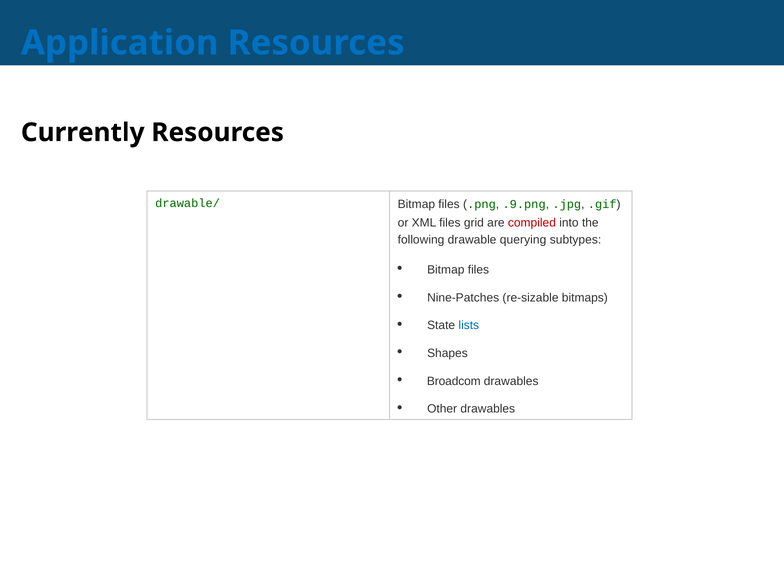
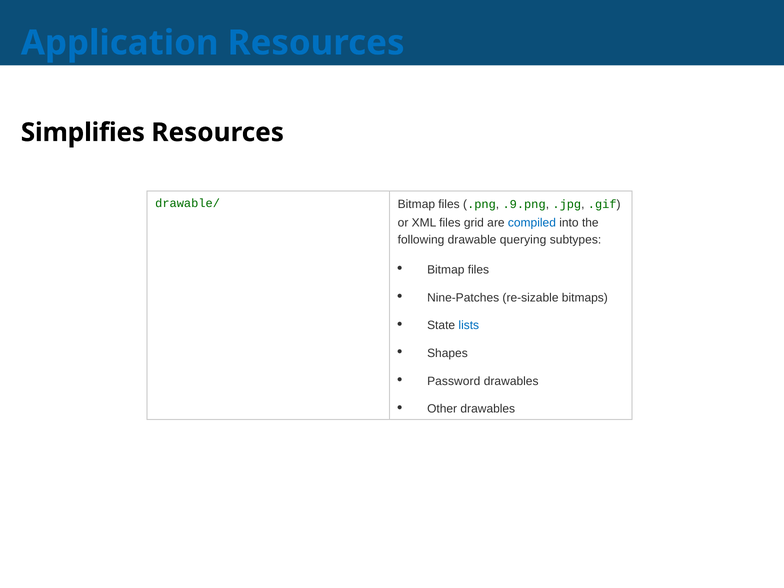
Currently: Currently -> Simplifies
compiled colour: red -> blue
Broadcom: Broadcom -> Password
